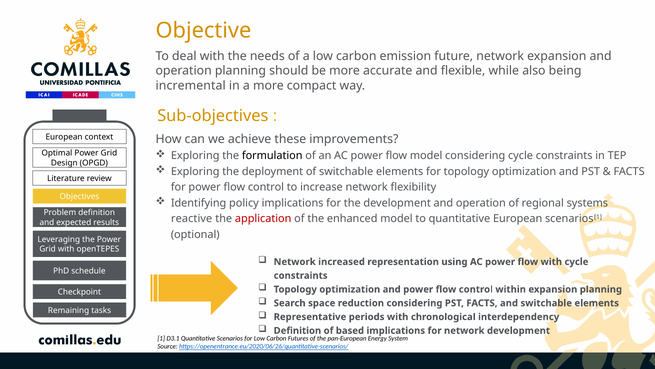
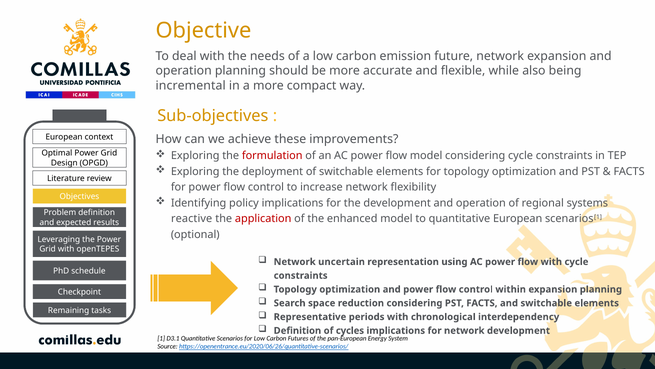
formulation colour: black -> red
increased: increased -> uncertain
based: based -> cycles
